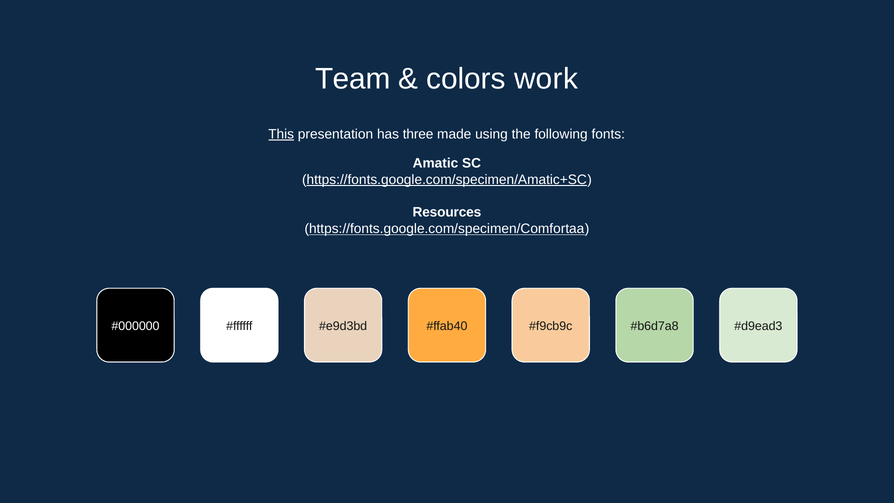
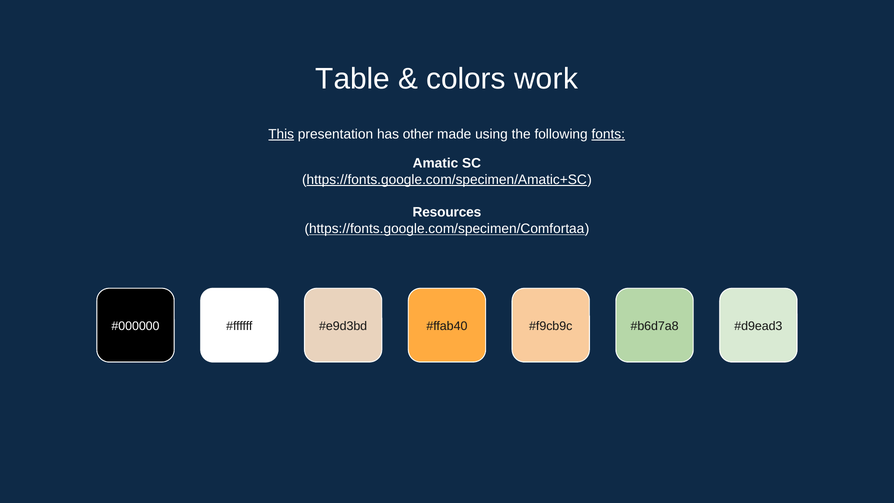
Team: Team -> Table
three: three -> other
fonts underline: none -> present
